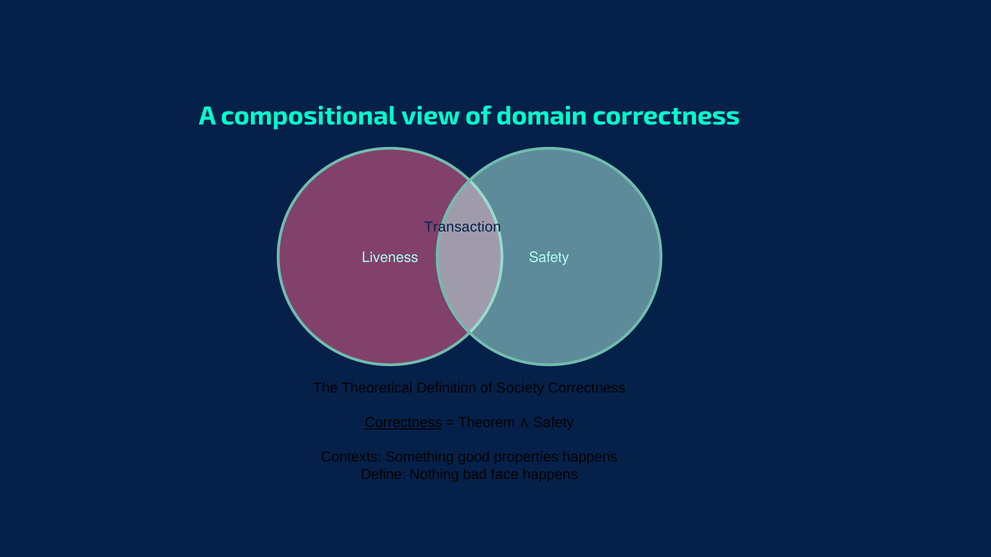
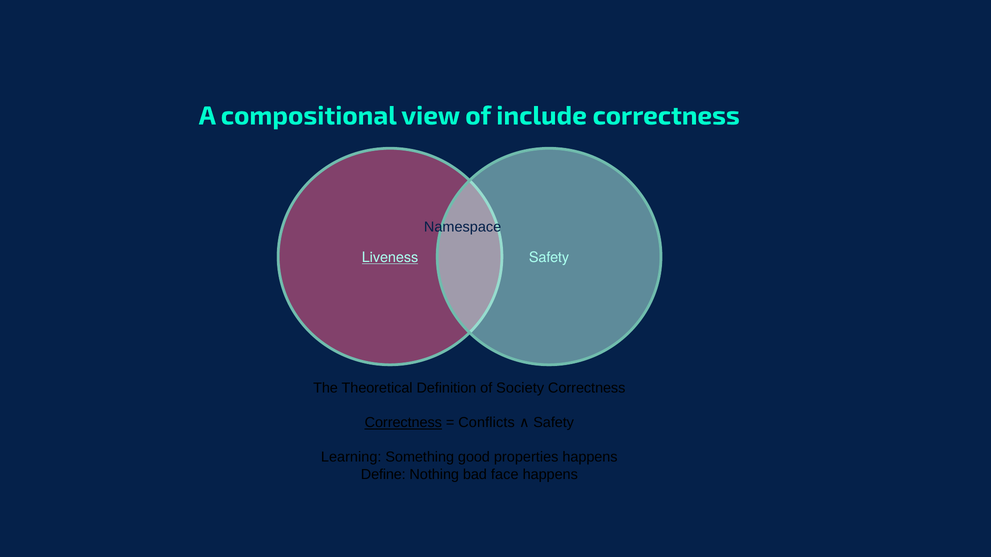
domain: domain -> include
Transaction: Transaction -> Namespace
Liveness underline: none -> present
Theorem: Theorem -> Conflicts
Contexts: Contexts -> Learning
